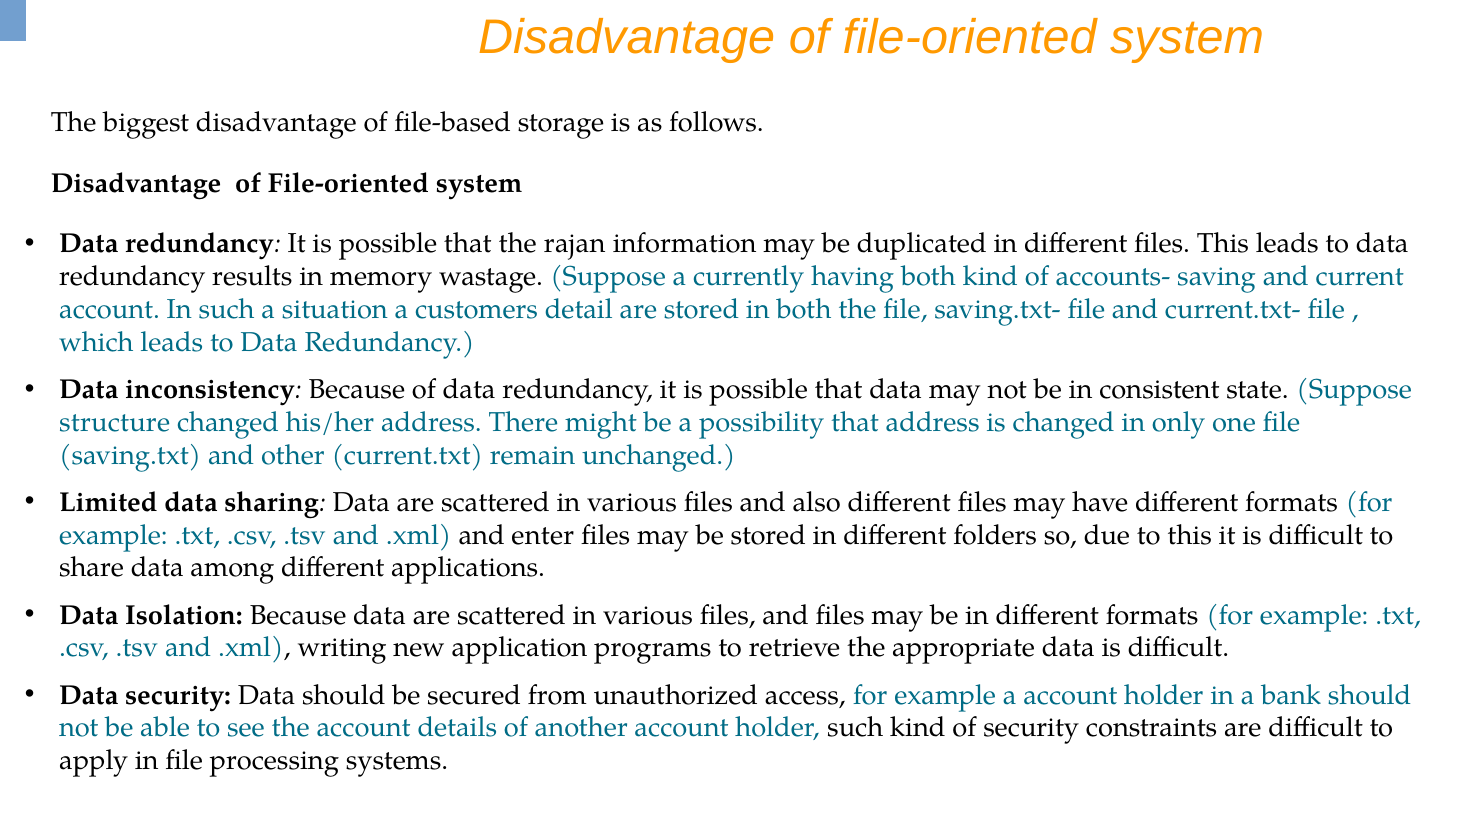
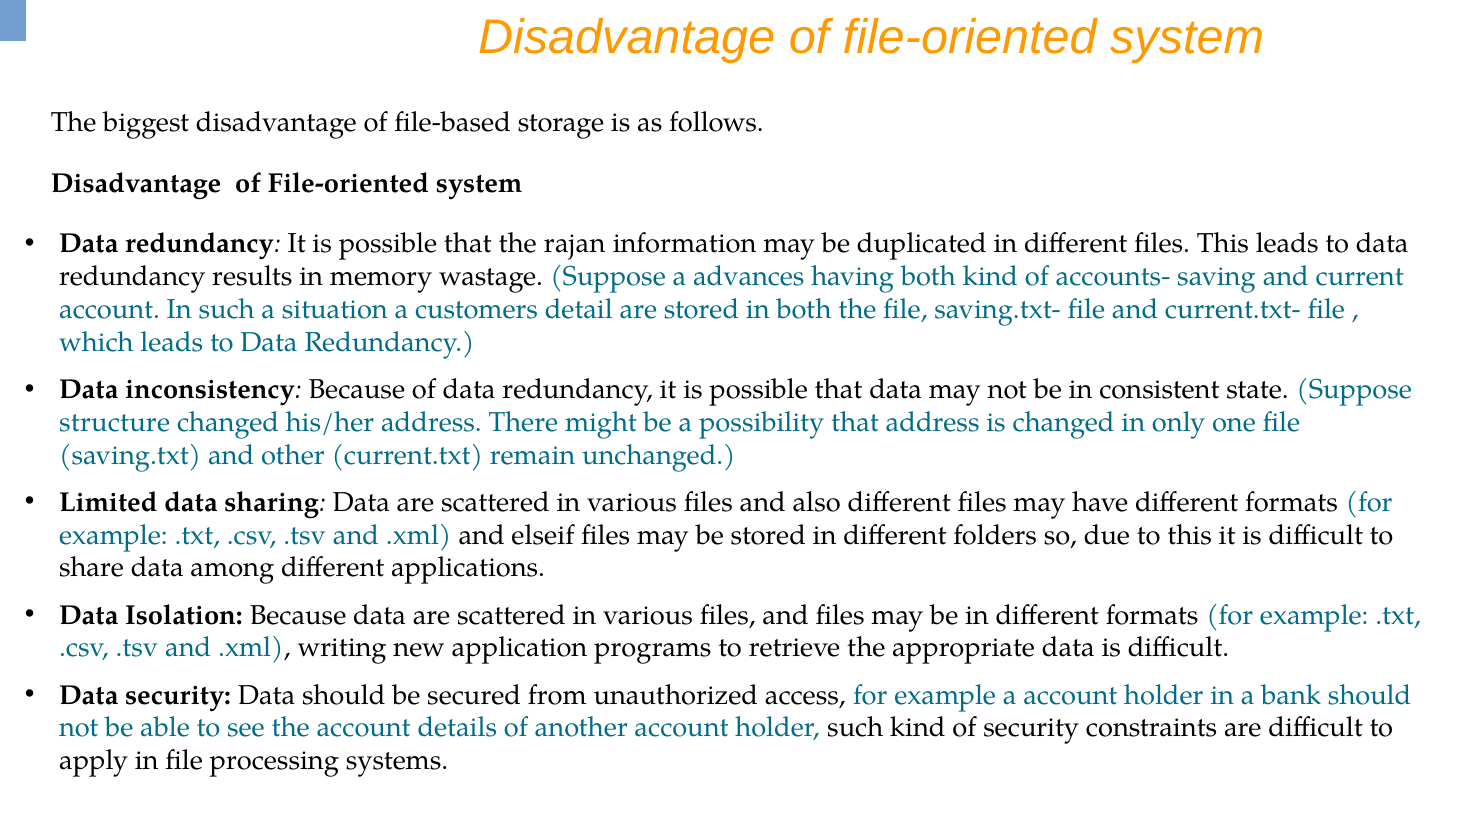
currently: currently -> advances
enter: enter -> elseif
